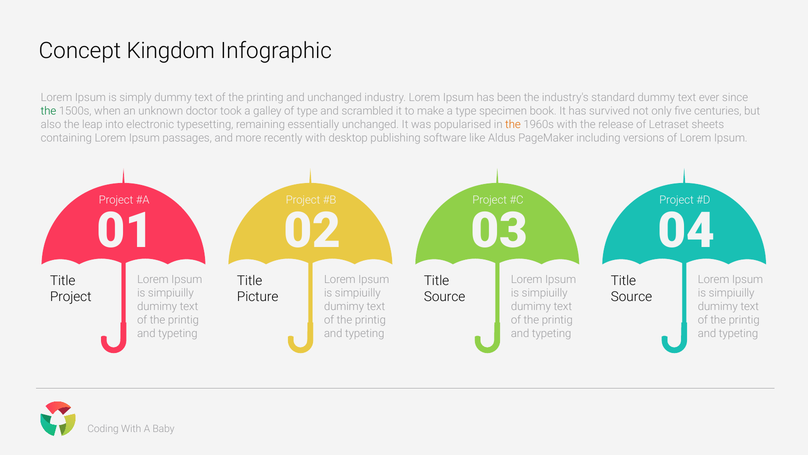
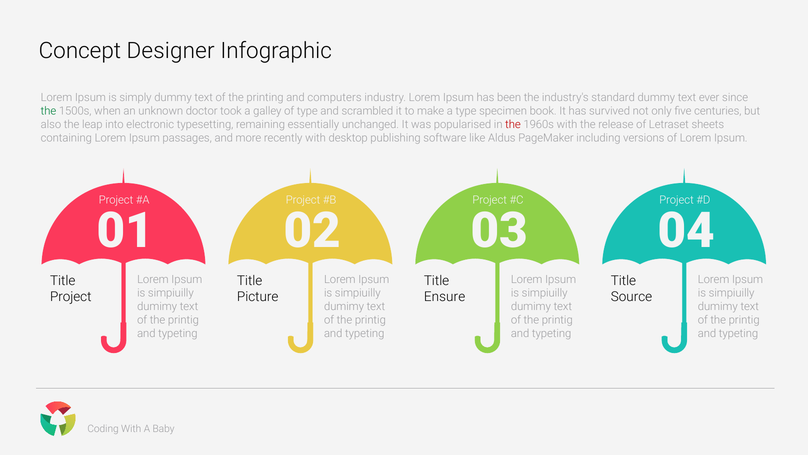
Kingdom: Kingdom -> Designer
and unchanged: unchanged -> computers
the at (513, 124) colour: orange -> red
Source at (445, 297): Source -> Ensure
